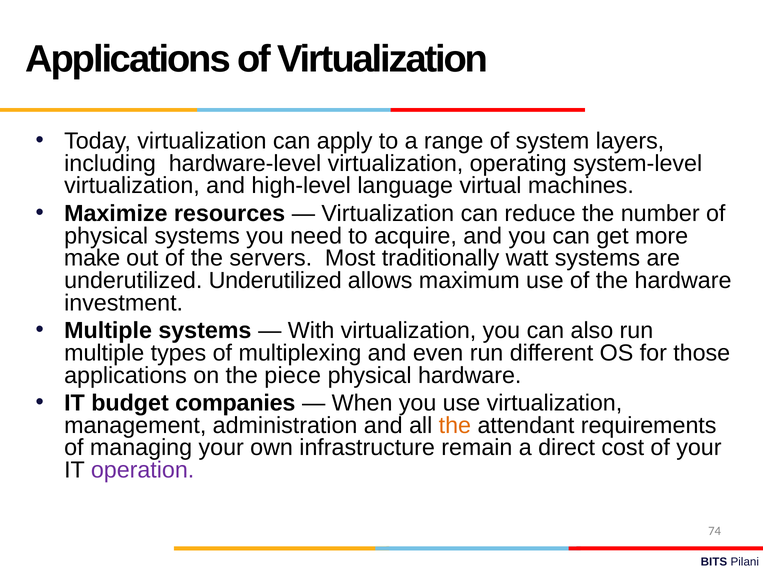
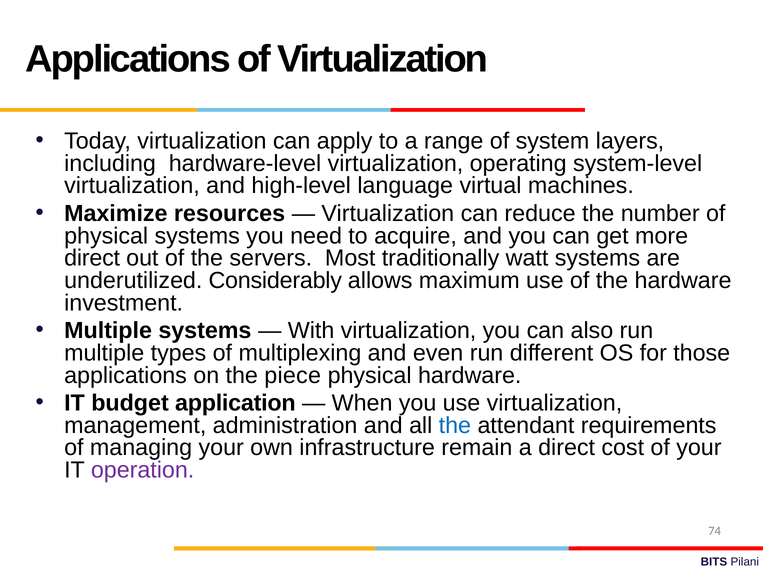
make at (92, 258): make -> direct
underutilized Underutilized: Underutilized -> Considerably
companies: companies -> application
the at (455, 426) colour: orange -> blue
